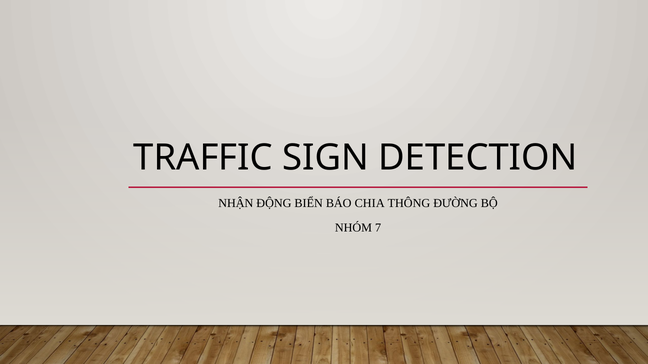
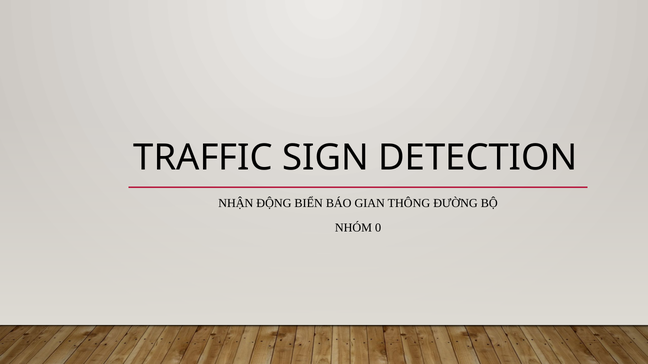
CHIA: CHIA -> GIAN
7: 7 -> 0
